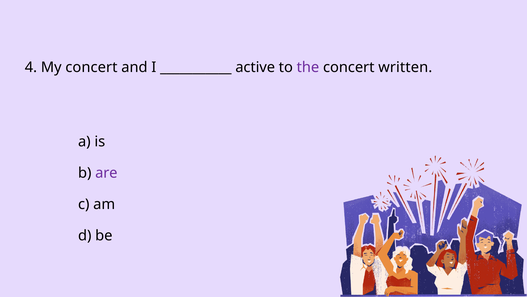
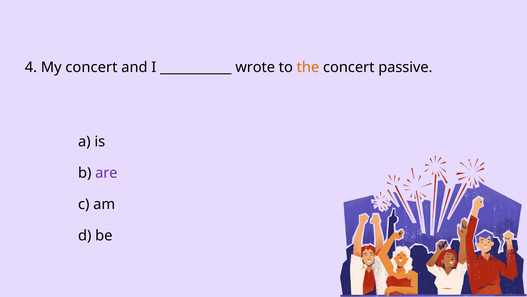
active: active -> wrote
the colour: purple -> orange
written: written -> passive
